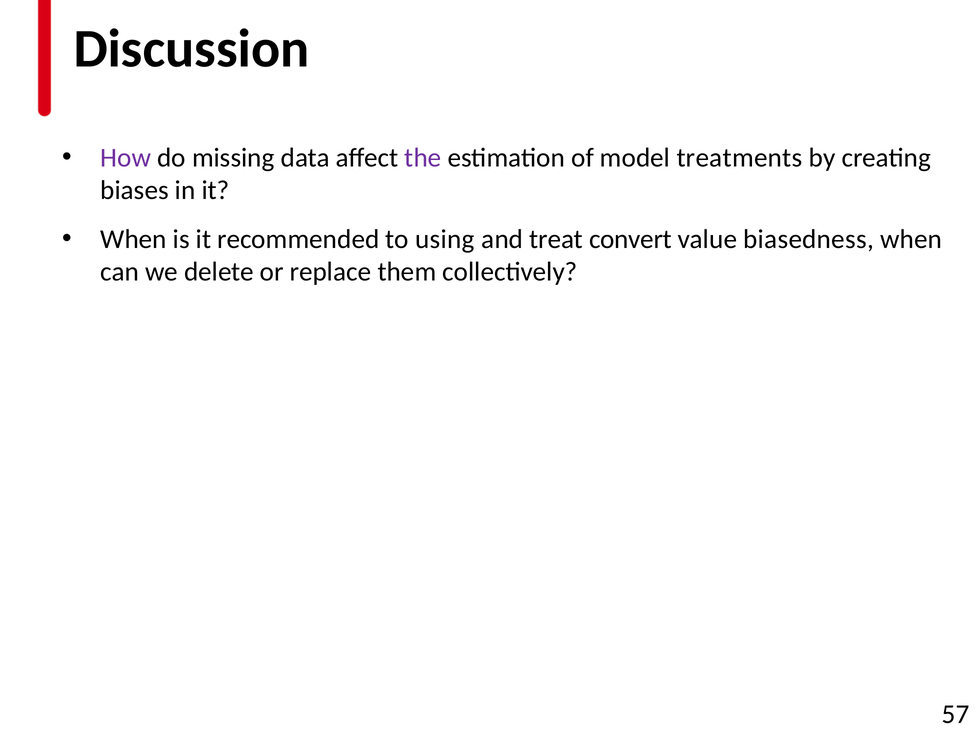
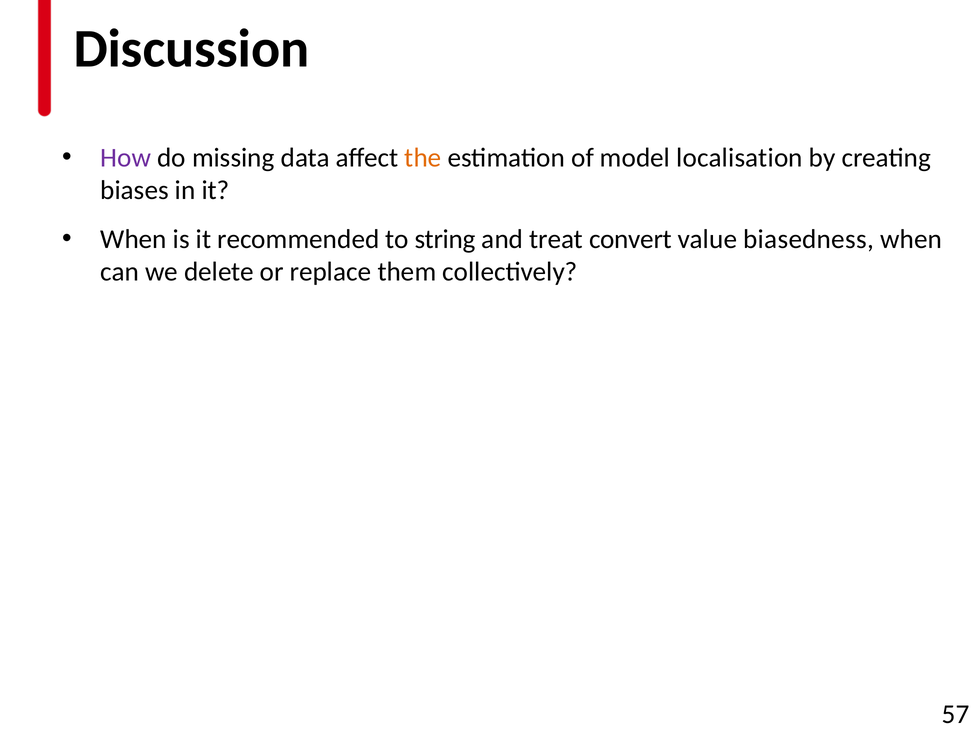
the colour: purple -> orange
treatments: treatments -> localisation
using: using -> string
